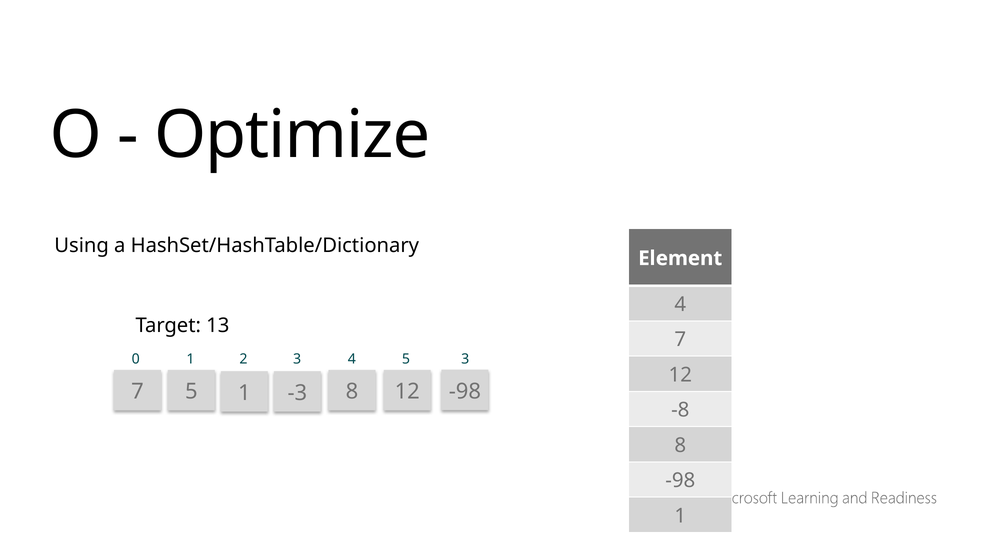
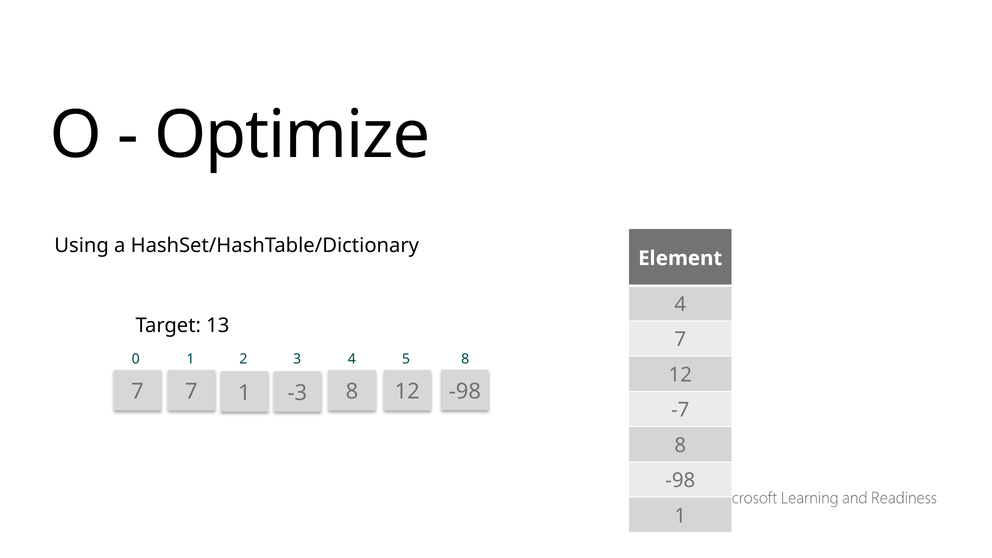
5 3: 3 -> 8
7 5: 5 -> 7
-8: -8 -> -7
